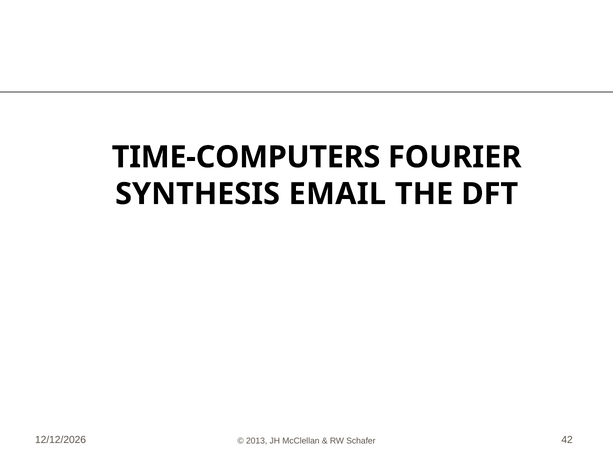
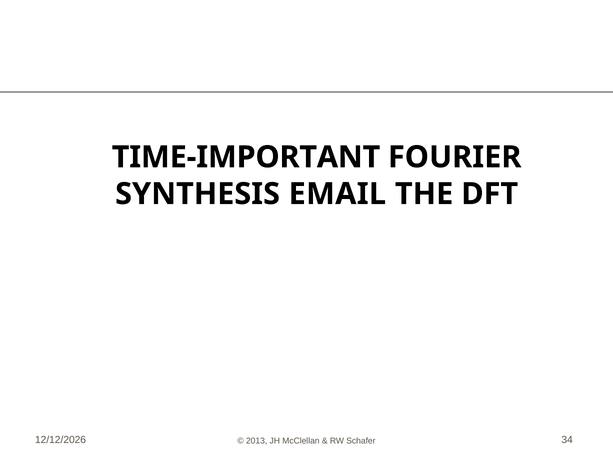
TIME-COMPUTERS: TIME-COMPUTERS -> TIME-IMPORTANT
42: 42 -> 34
